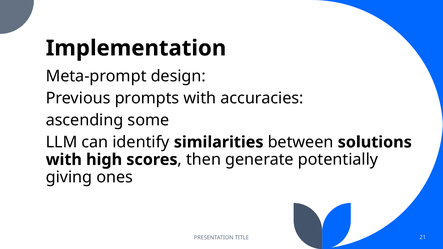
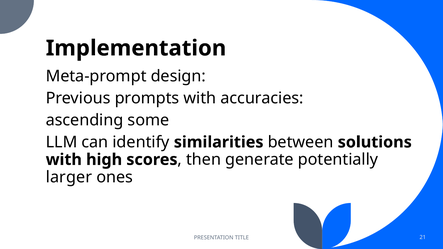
giving: giving -> larger
